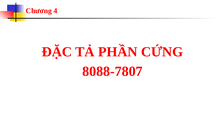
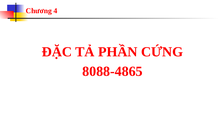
8088-7807: 8088-7807 -> 8088-4865
